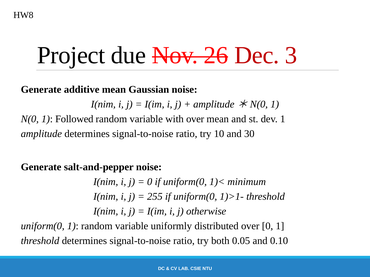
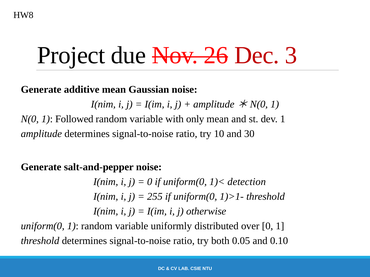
with over: over -> only
minimum: minimum -> detection
